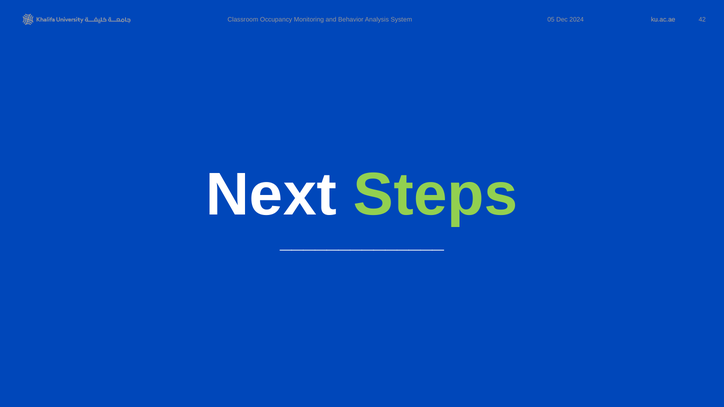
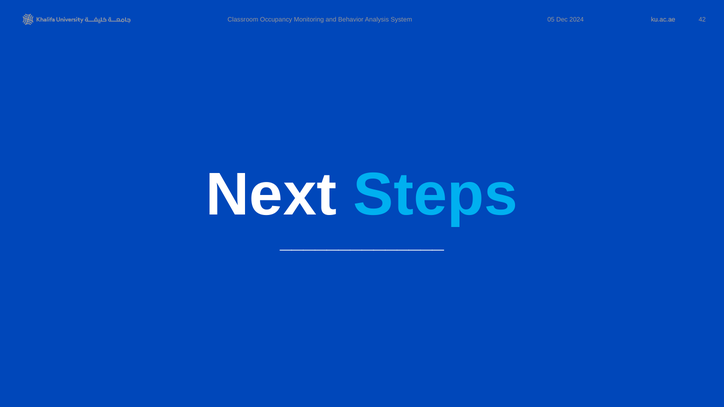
Steps colour: light green -> light blue
